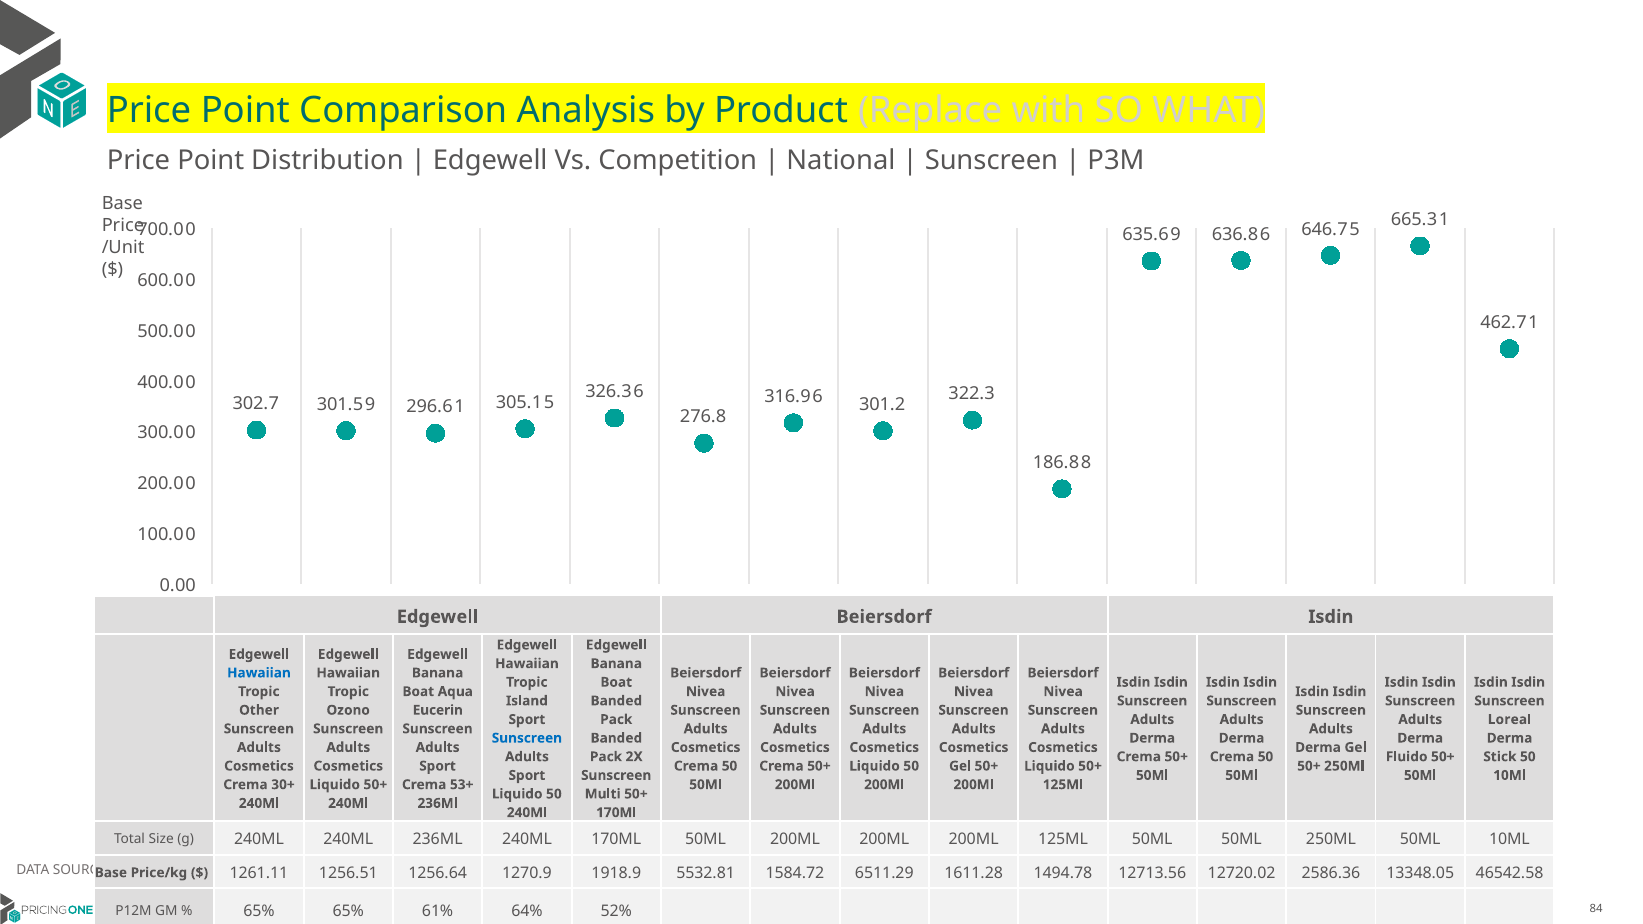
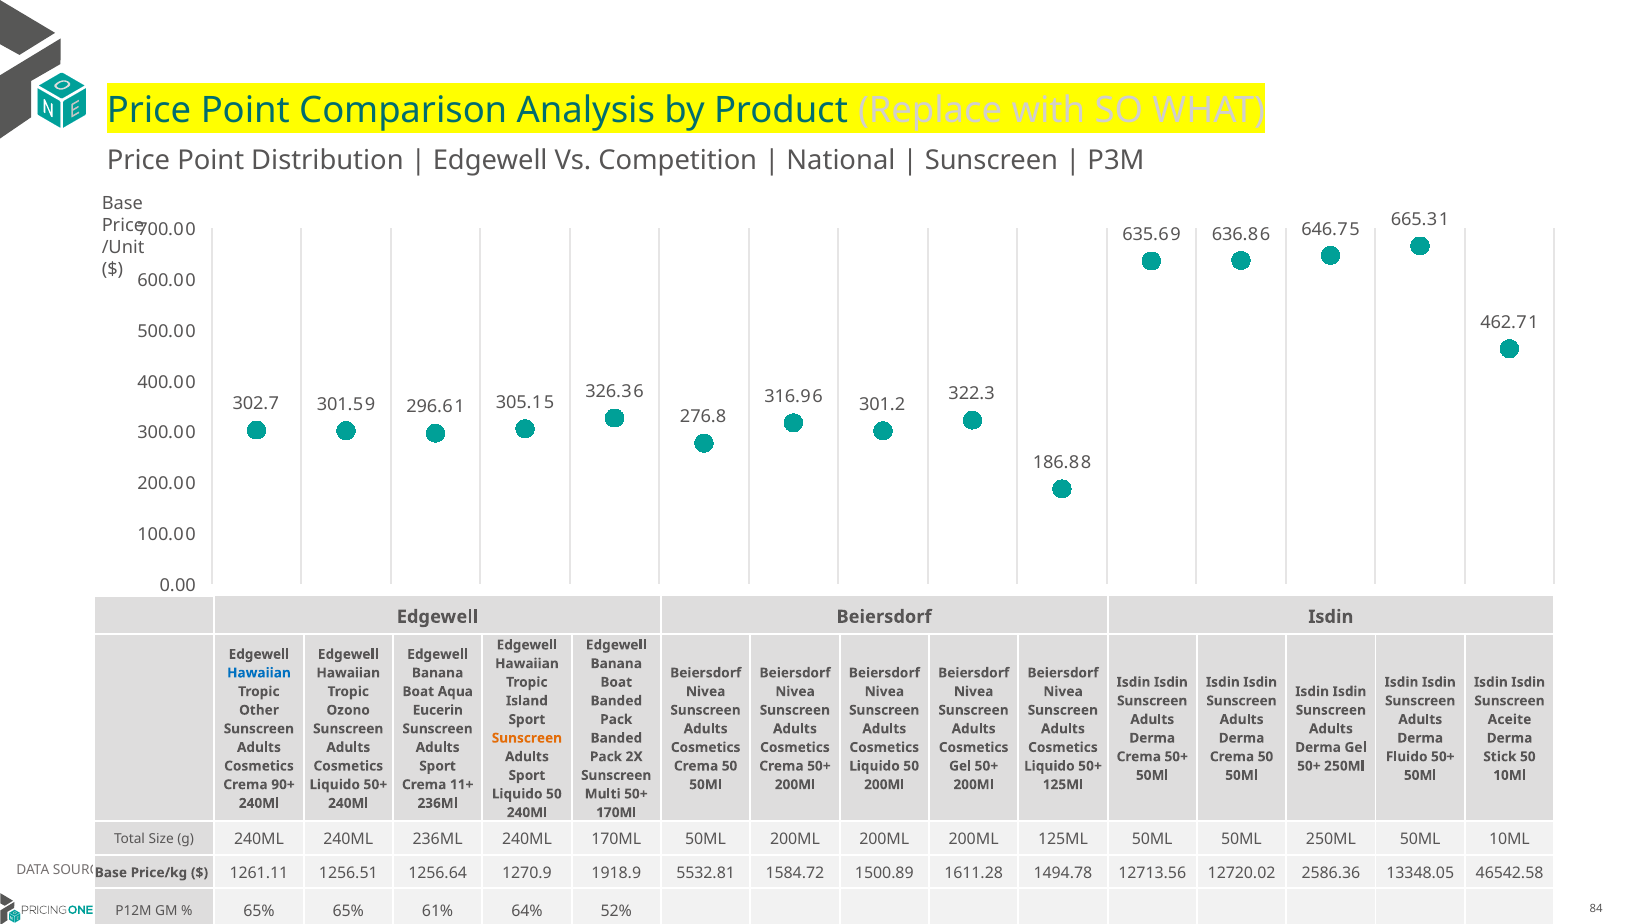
Loreal: Loreal -> Aceite
Sunscreen at (527, 738) colour: blue -> orange
30+: 30+ -> 90+
53+: 53+ -> 11+
6511.29: 6511.29 -> 1500.89
